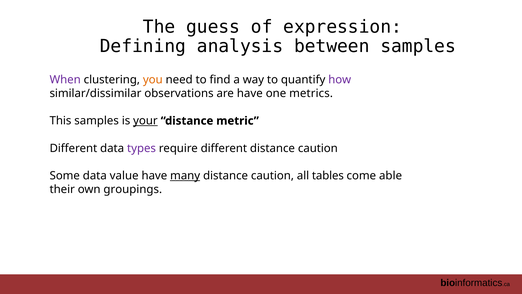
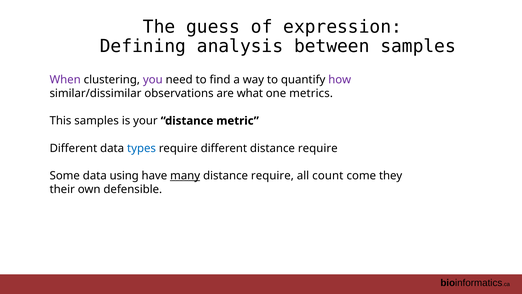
you colour: orange -> purple
are have: have -> what
your underline: present -> none
types colour: purple -> blue
different distance caution: caution -> require
value: value -> using
caution at (272, 176): caution -> require
tables: tables -> count
able: able -> they
groupings: groupings -> defensible
